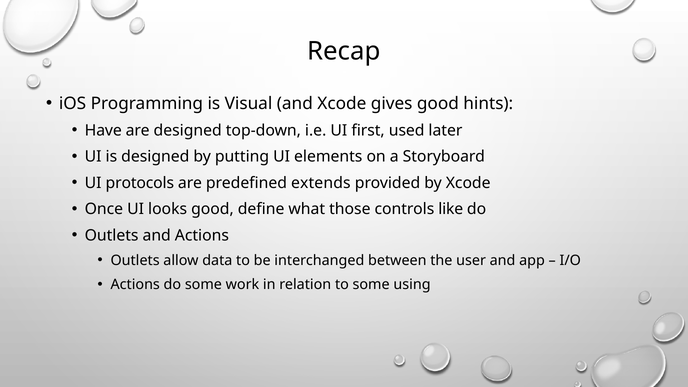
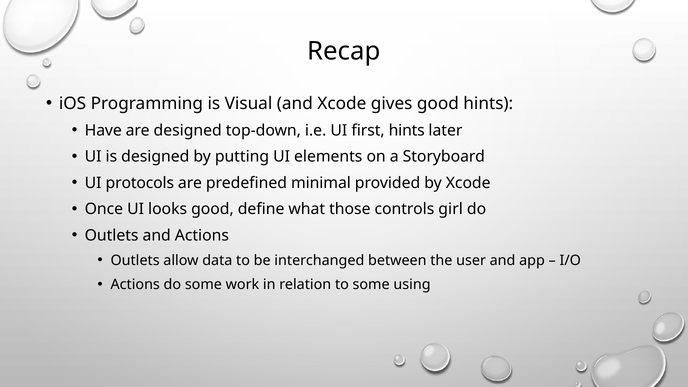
first used: used -> hints
extends: extends -> minimal
like: like -> girl
